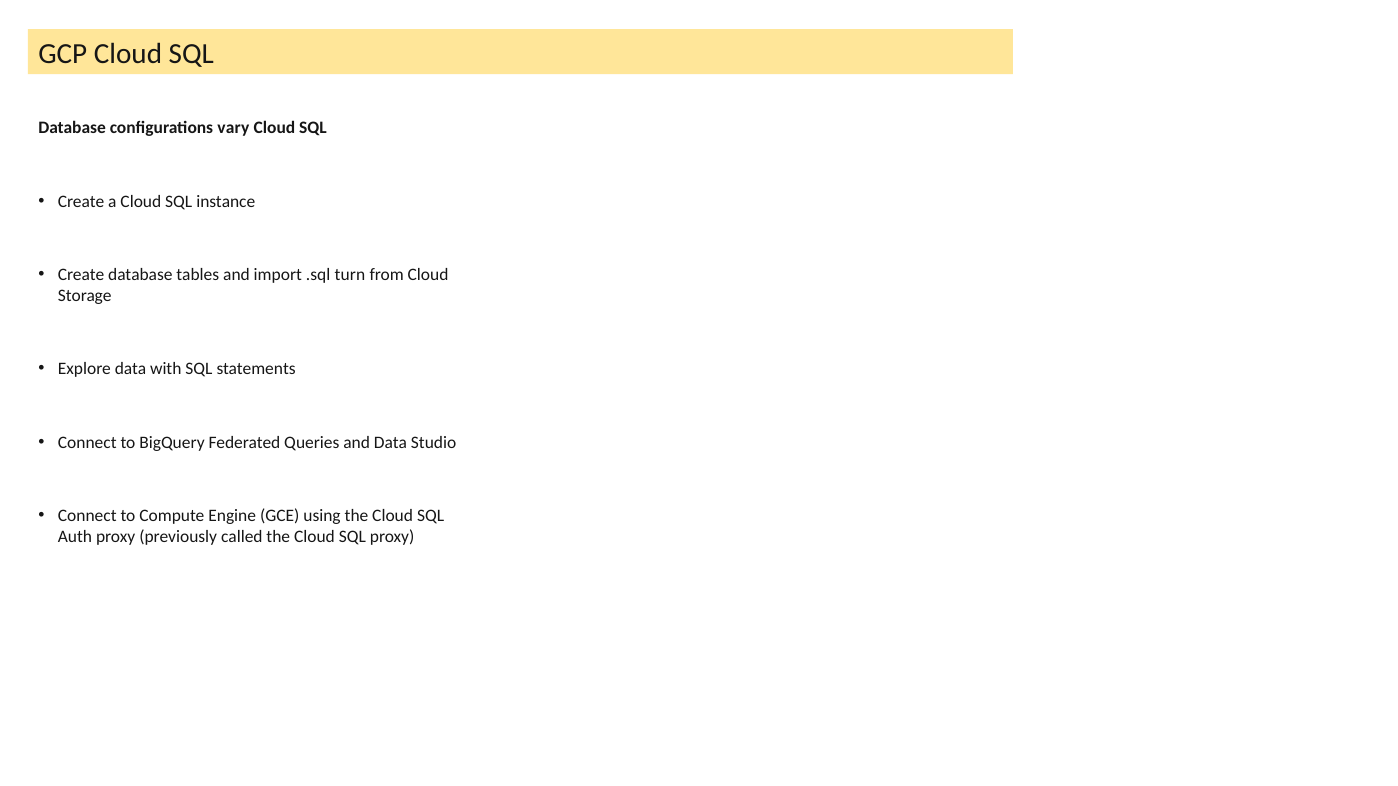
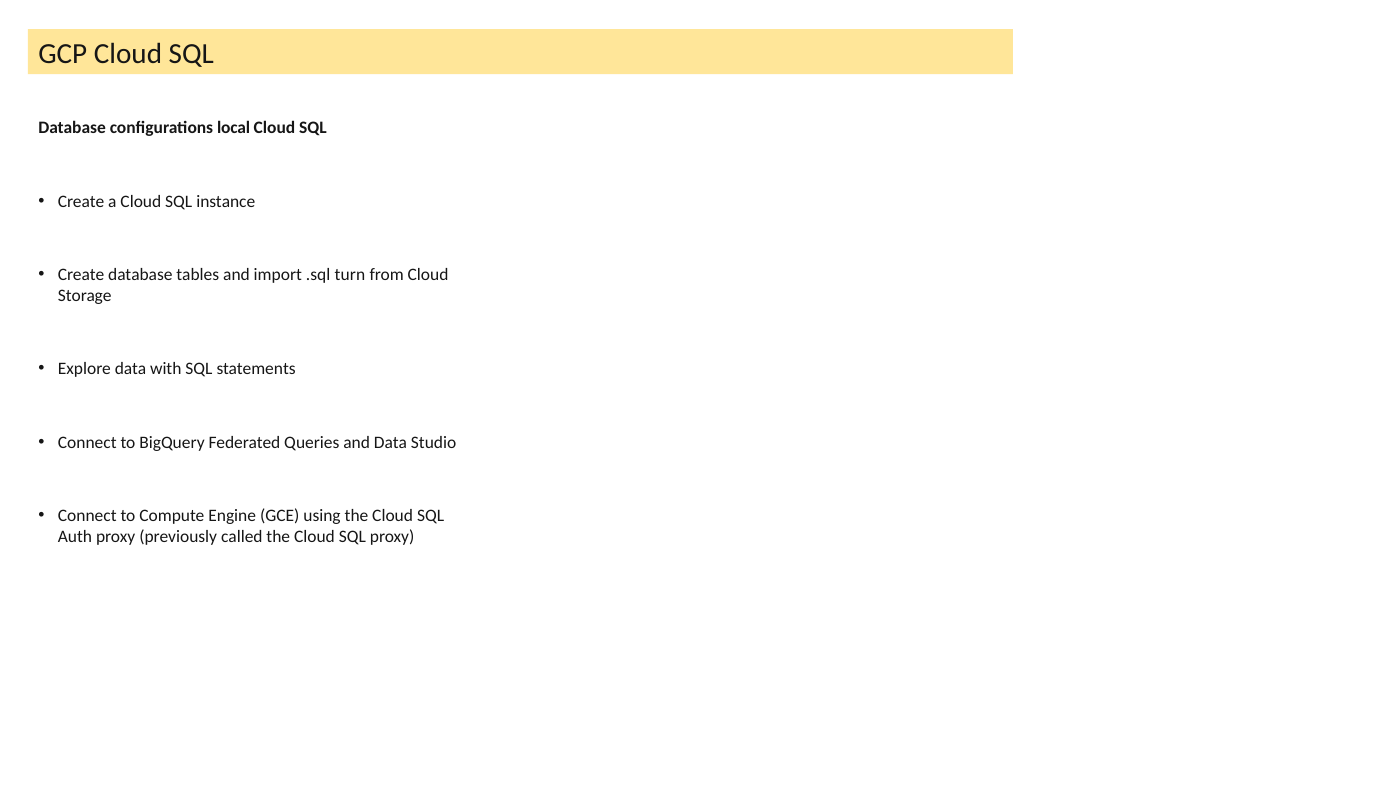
vary: vary -> local
